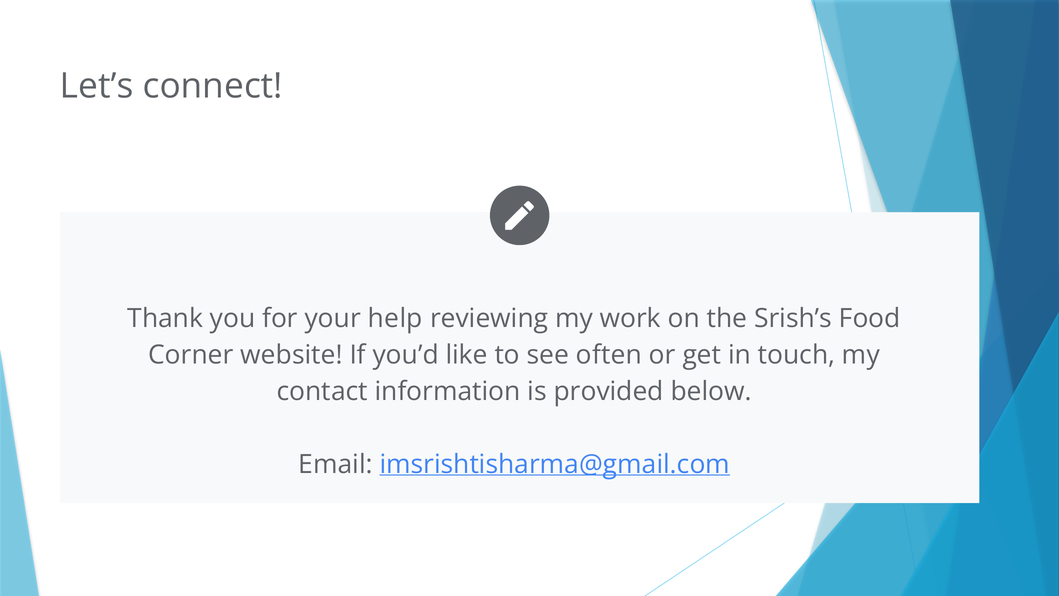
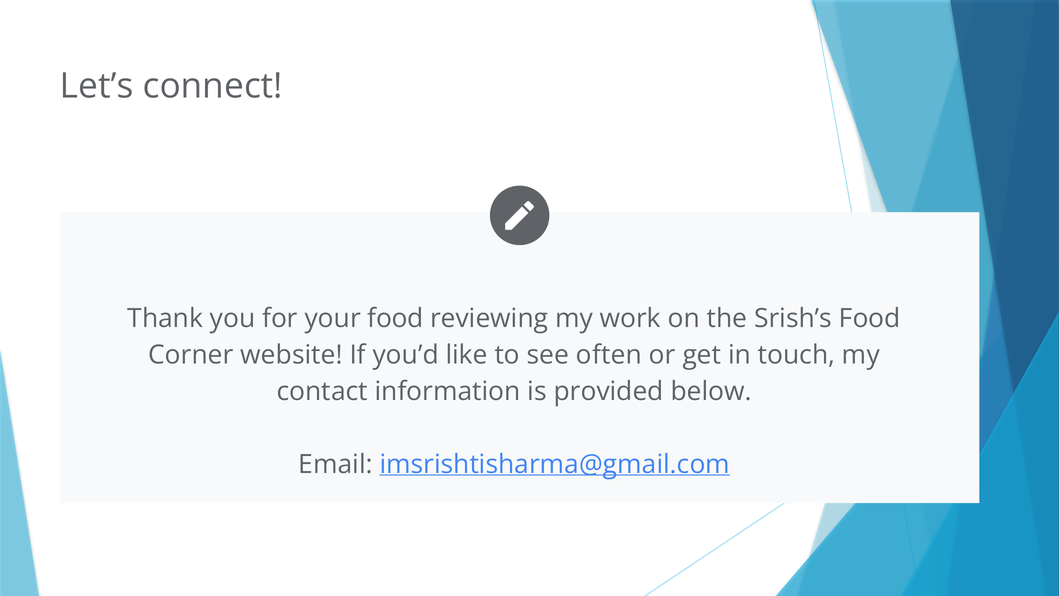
your help: help -> food
